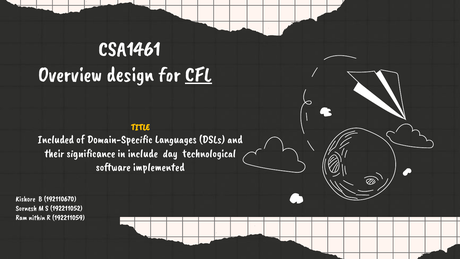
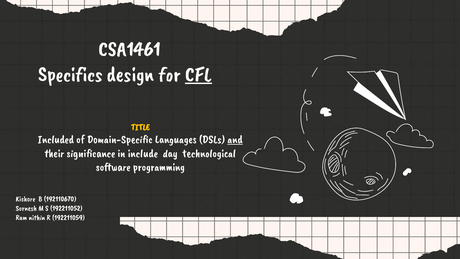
Overview: Overview -> Specifics
and underline: none -> present
implemented: implemented -> programming
